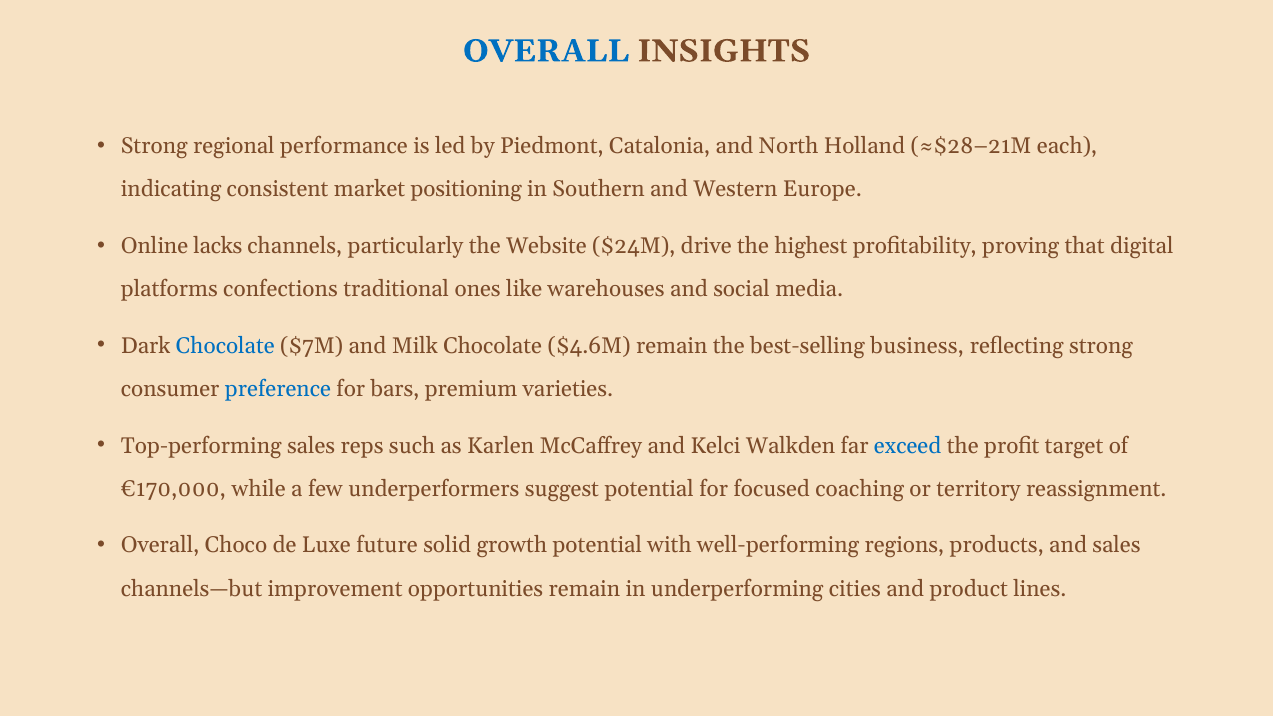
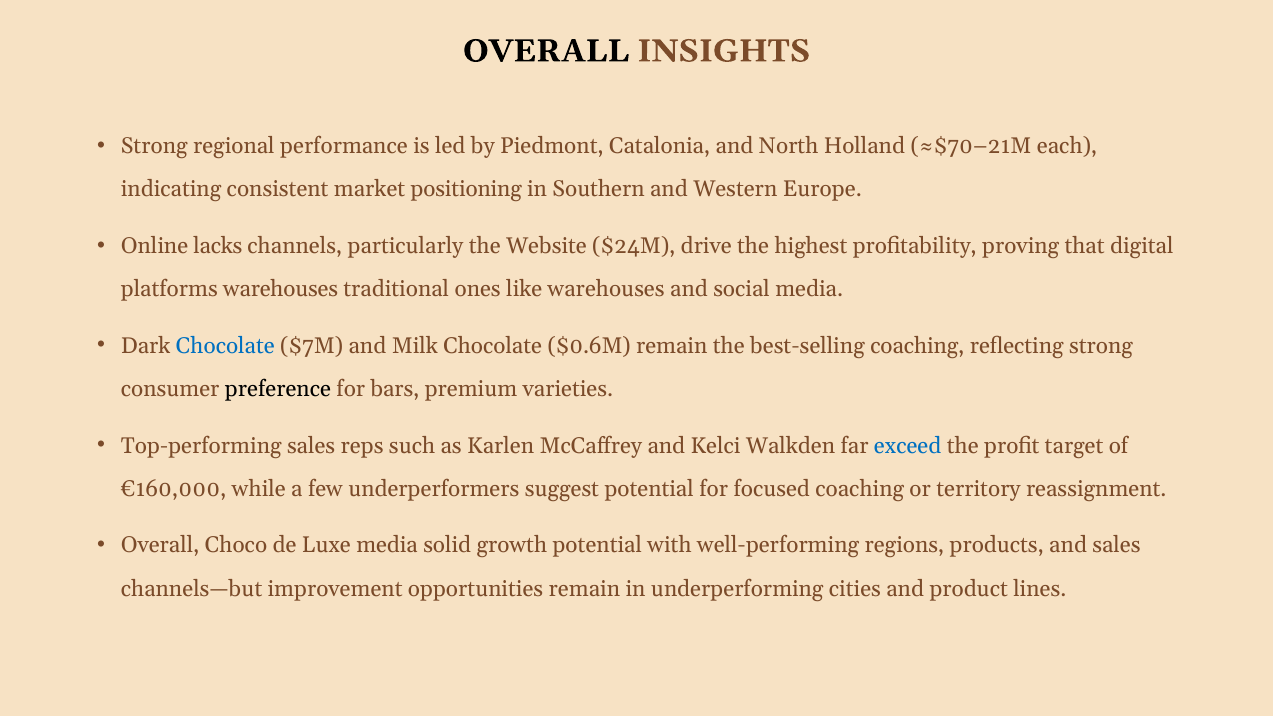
OVERALL at (546, 51) colour: blue -> black
≈$28–21M: ≈$28–21M -> ≈$70–21M
platforms confections: confections -> warehouses
$4.6M: $4.6M -> $0.6M
best-selling business: business -> coaching
preference colour: blue -> black
€170,000: €170,000 -> €160,000
Luxe future: future -> media
